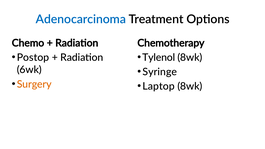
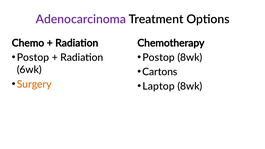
Adenocarcinoma colour: blue -> purple
Tylenol at (159, 57): Tylenol -> Postop
Syringe: Syringe -> Cartons
